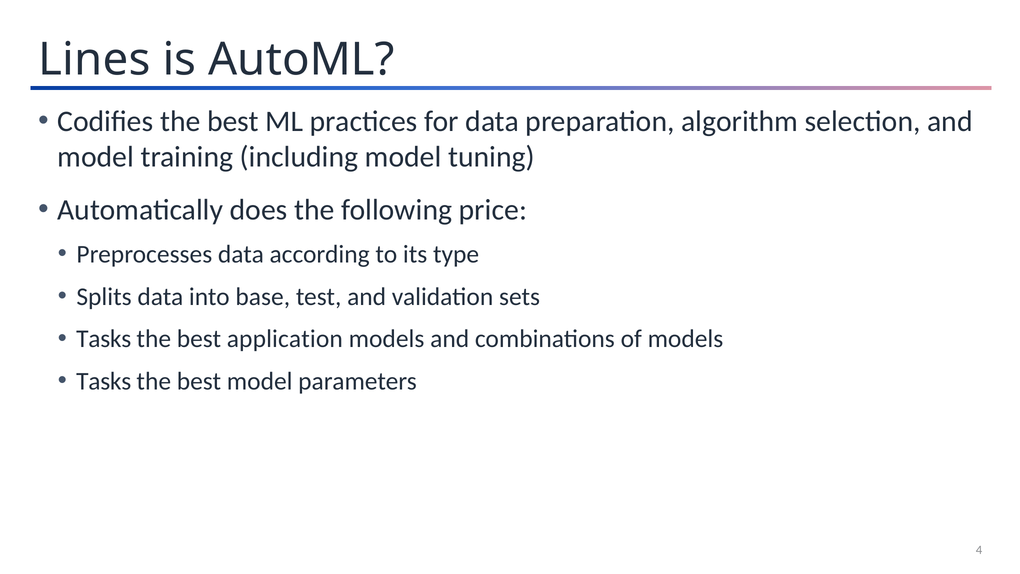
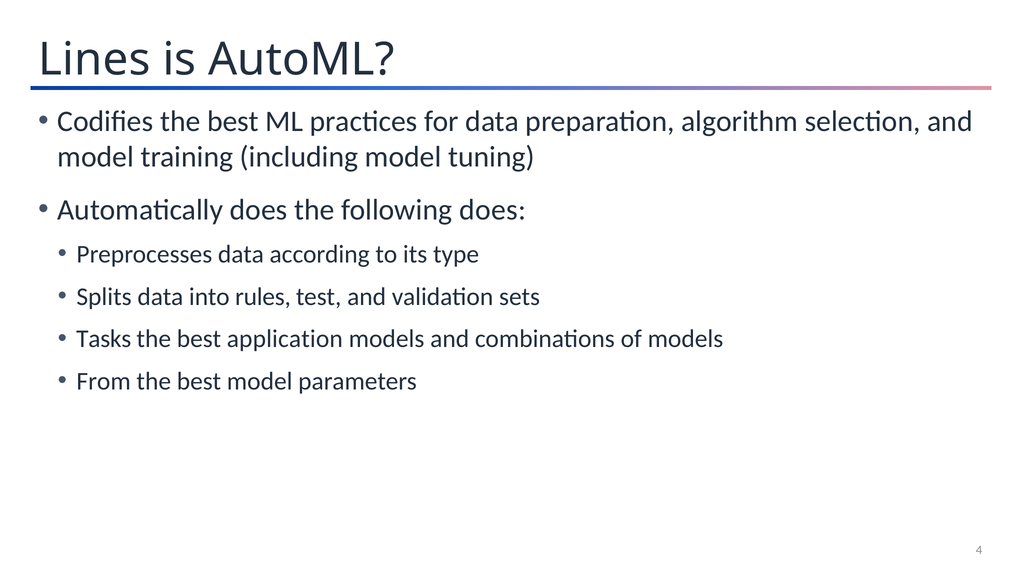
following price: price -> does
base: base -> rules
Tasks at (104, 381): Tasks -> From
